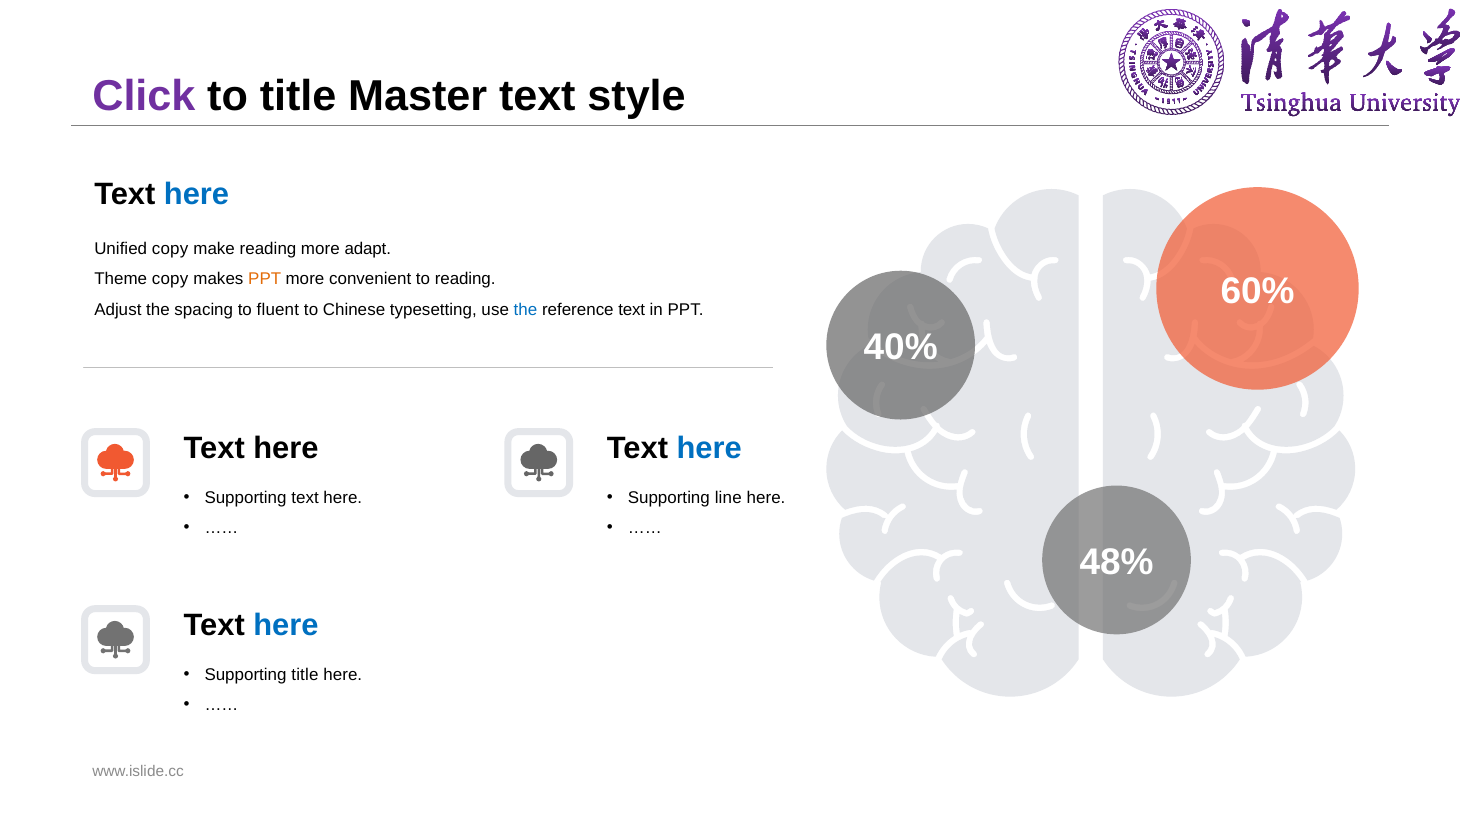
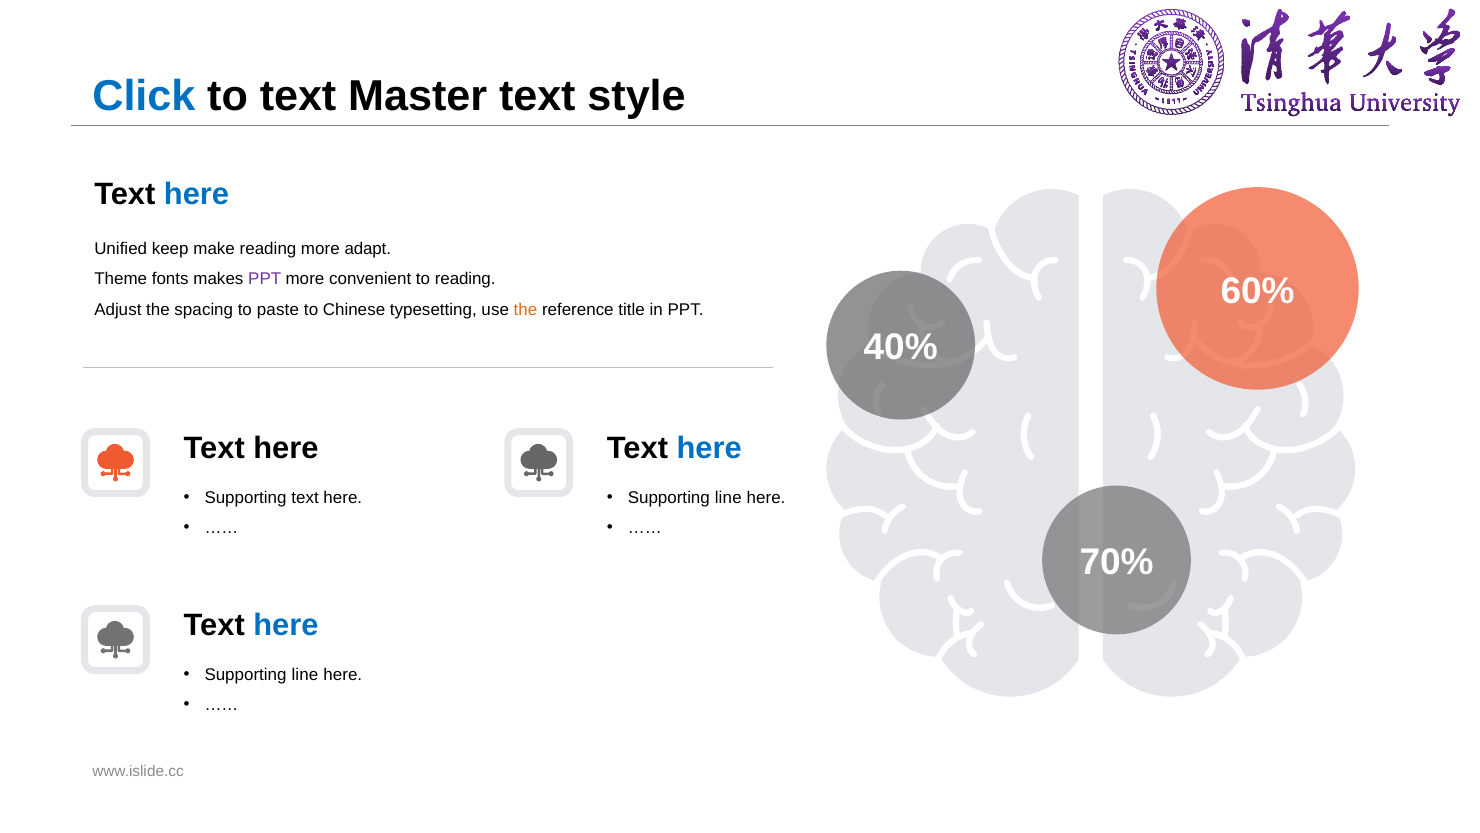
Click colour: purple -> blue
to title: title -> text
Unified copy: copy -> keep
Theme copy: copy -> fonts
PPT at (265, 279) colour: orange -> purple
fluent: fluent -> paste
the at (525, 309) colour: blue -> orange
reference text: text -> title
48%: 48% -> 70%
title at (305, 674): title -> line
